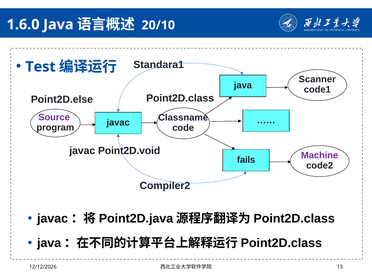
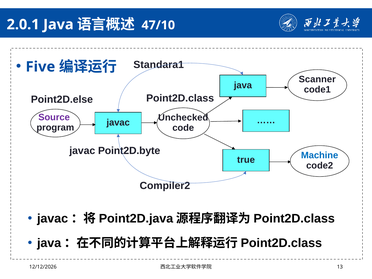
1.6.0: 1.6.0 -> 2.0.1
20/10: 20/10 -> 47/10
Test: Test -> Five
Classname: Classname -> Unchecked
Point2D.void: Point2D.void -> Point2D.byte
Machine colour: purple -> blue
fails: fails -> true
